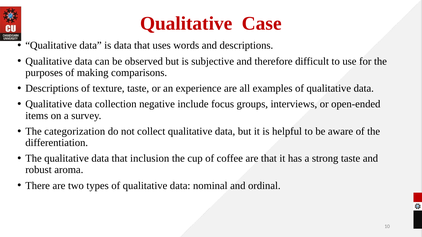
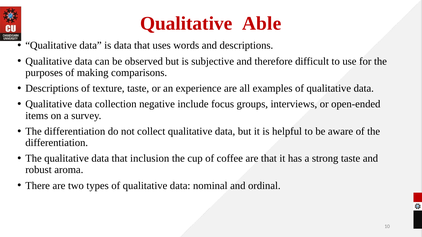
Case: Case -> Able
categorization at (75, 132): categorization -> differentiation
